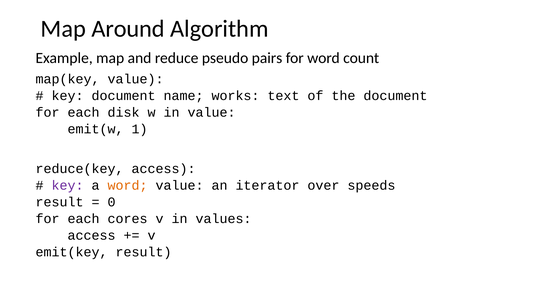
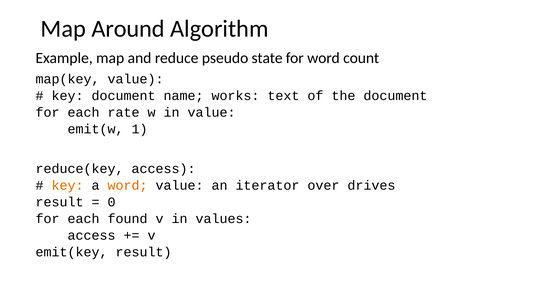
pairs: pairs -> state
disk: disk -> rate
key at (68, 185) colour: purple -> orange
speeds: speeds -> drives
cores: cores -> found
